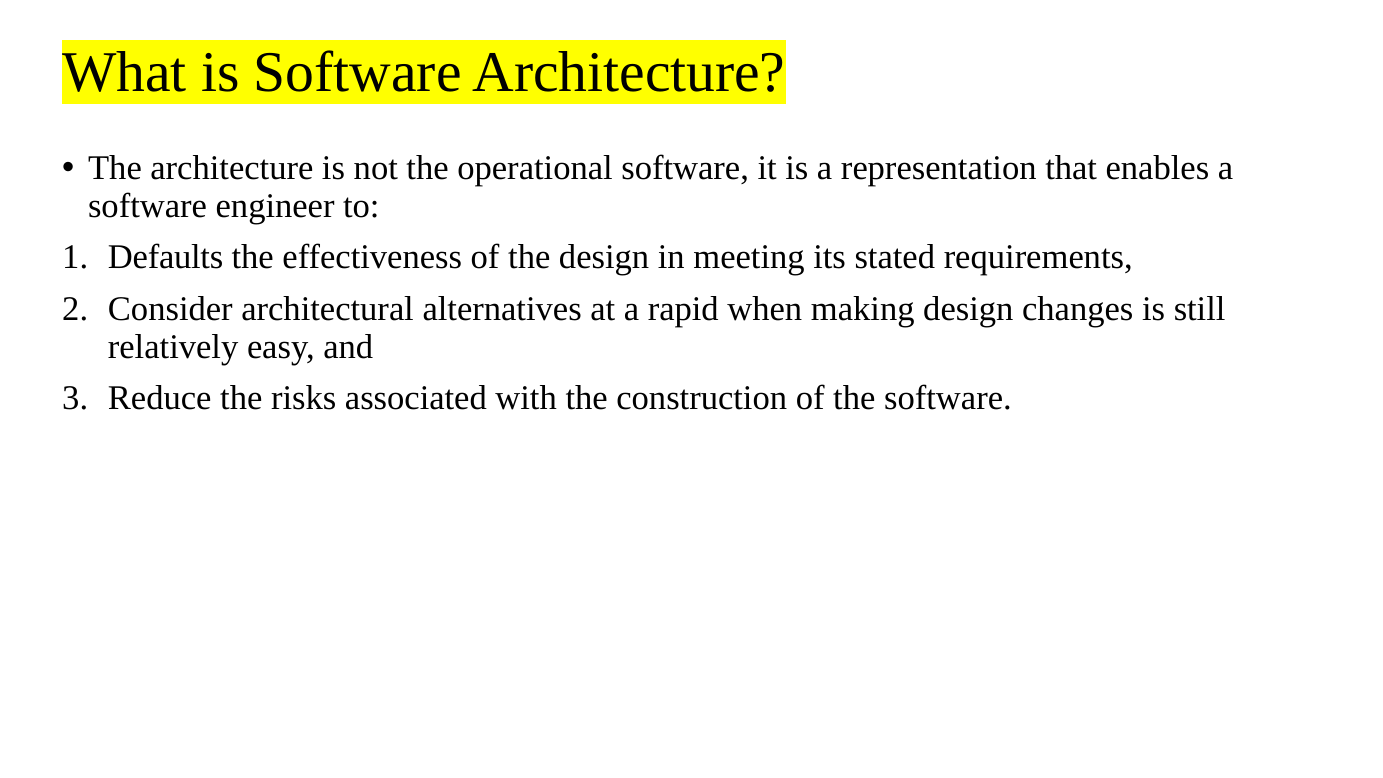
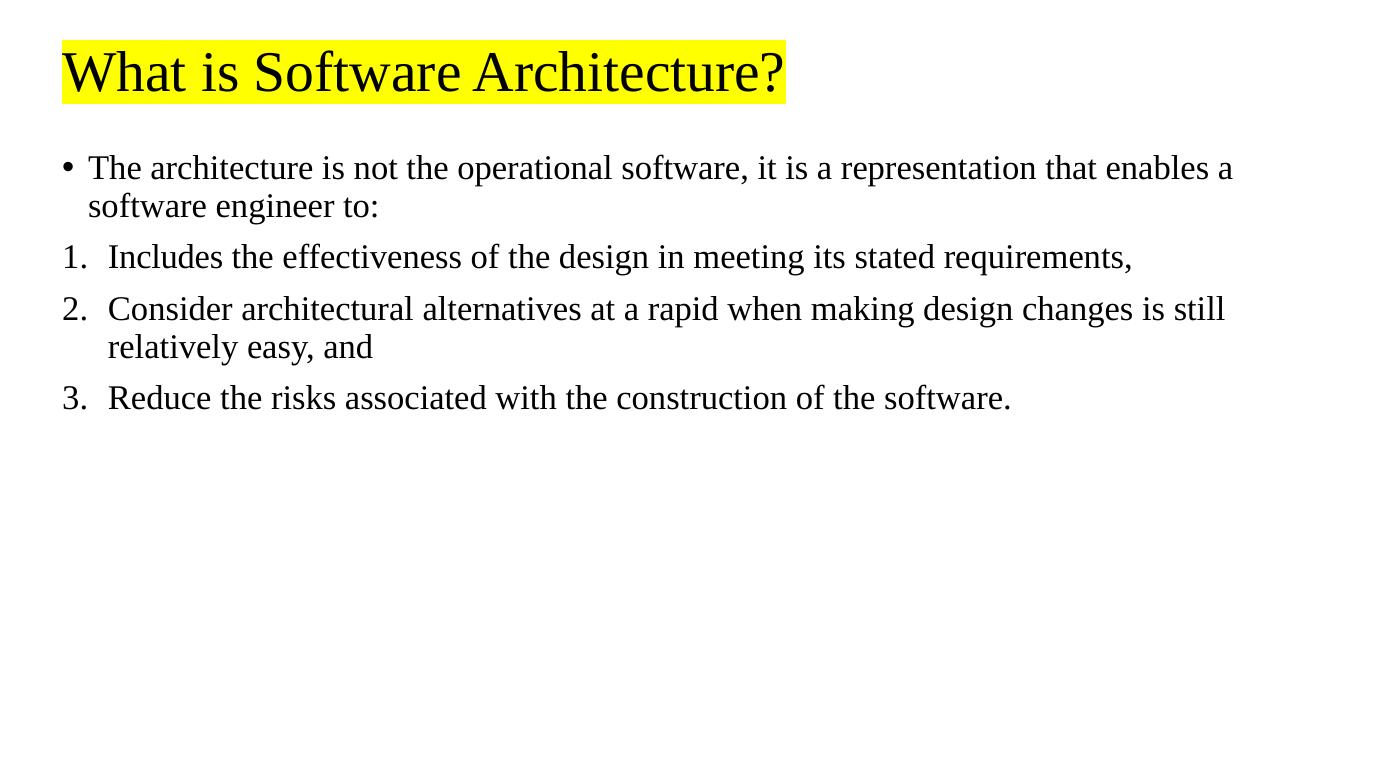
Defaults: Defaults -> Includes
